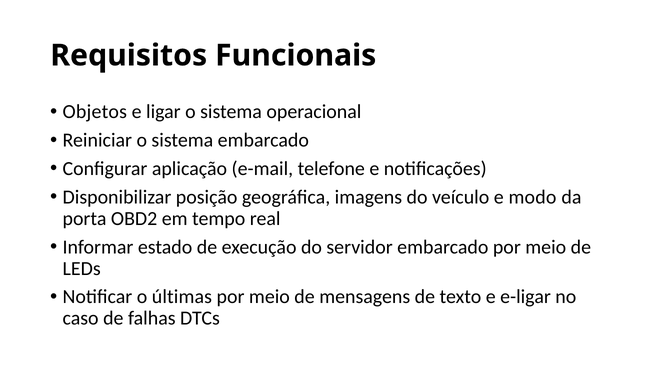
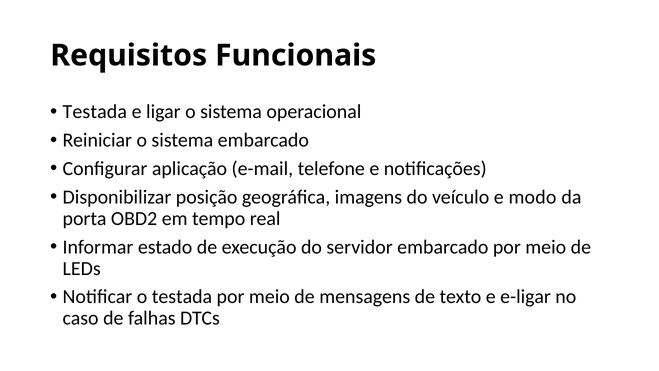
Objetos at (95, 112): Objetos -> Testada
o últimas: últimas -> testada
